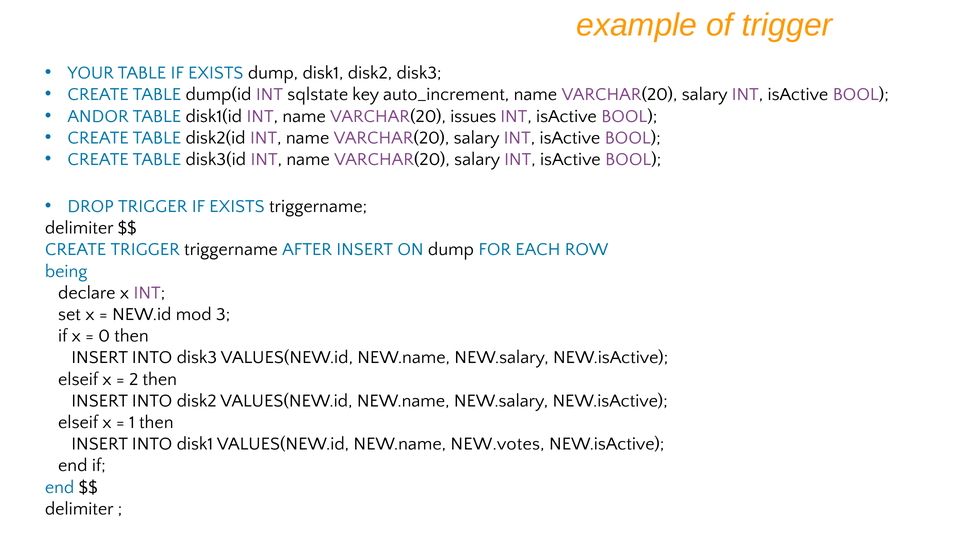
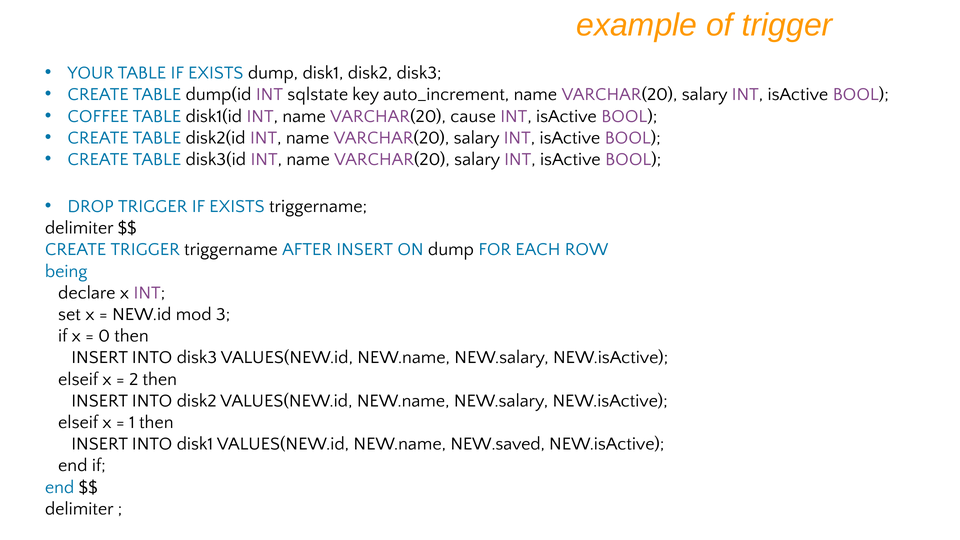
ANDOR: ANDOR -> COFFEE
issues: issues -> cause
NEW.votes: NEW.votes -> NEW.saved
